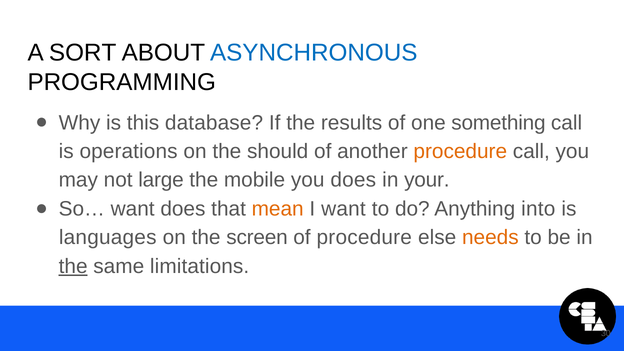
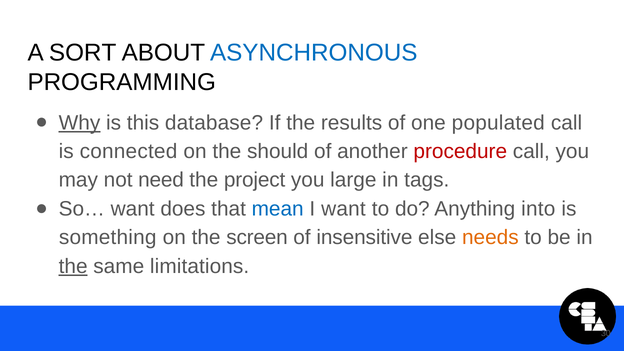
Why underline: none -> present
something: something -> populated
operations: operations -> connected
procedure at (460, 151) colour: orange -> red
large: large -> need
mobile: mobile -> project
you does: does -> large
your: your -> tags
mean colour: orange -> blue
languages: languages -> something
of procedure: procedure -> insensitive
